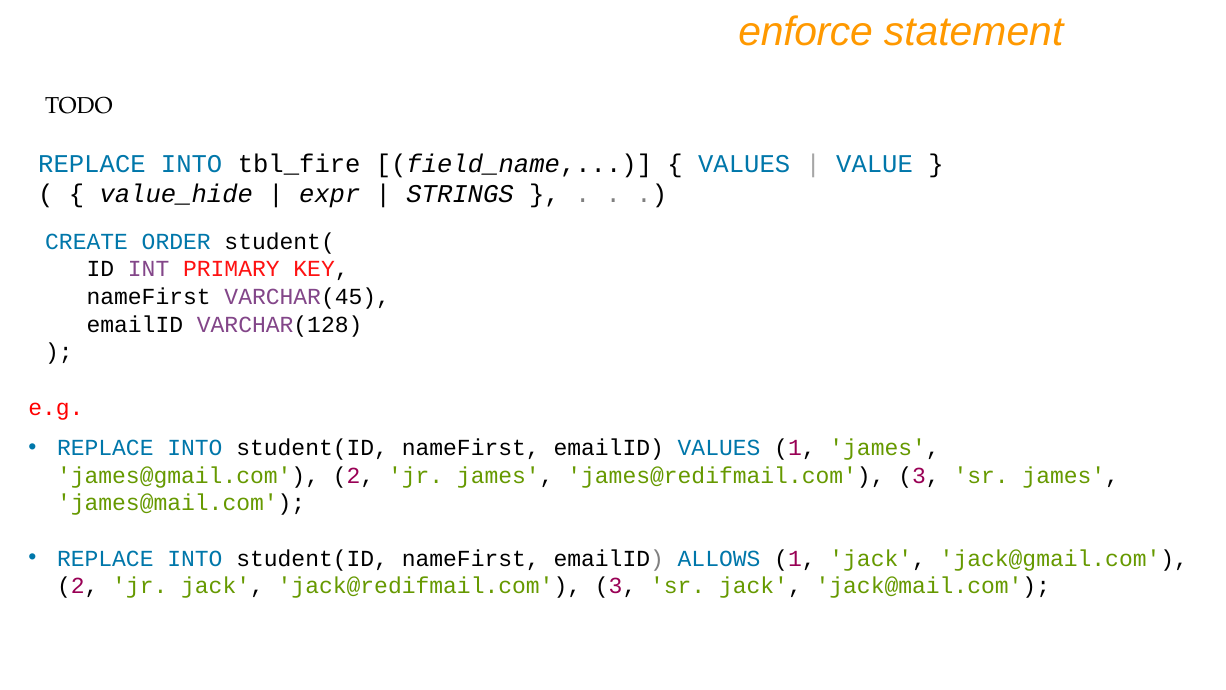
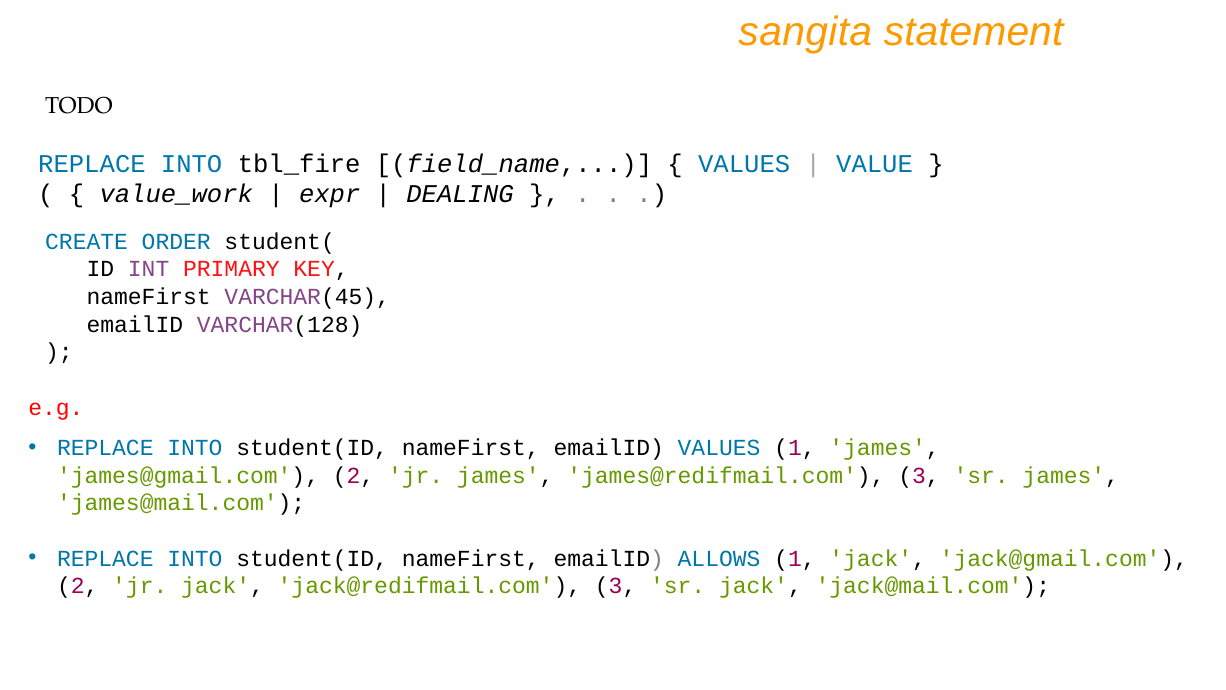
enforce: enforce -> sangita
value_hide: value_hide -> value_work
STRINGS: STRINGS -> DEALING
